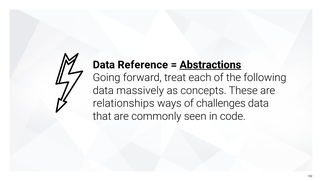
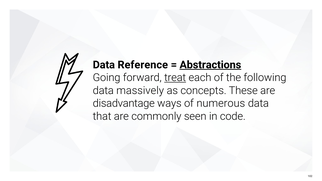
treat underline: none -> present
relationships: relationships -> disadvantage
challenges: challenges -> numerous
